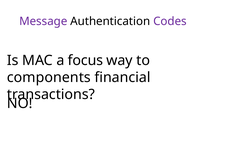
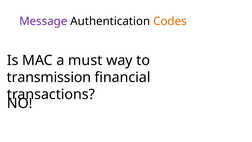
Codes colour: purple -> orange
focus: focus -> must
components: components -> transmission
